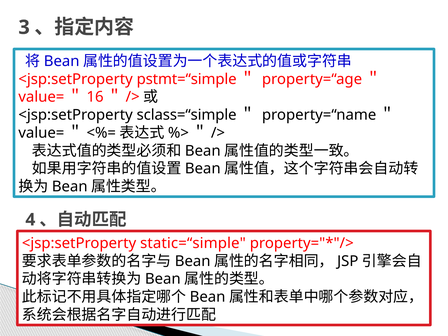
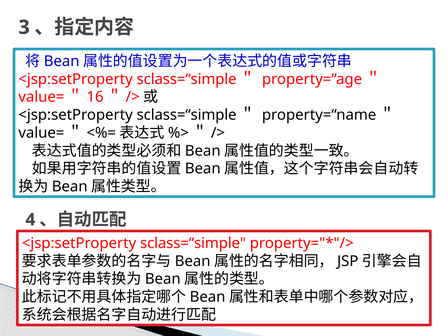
pstmt=“simple at (187, 79): pstmt=“simple -> sclass=“simple
static=“simple at (193, 243): static=“simple -> sclass=“simple
